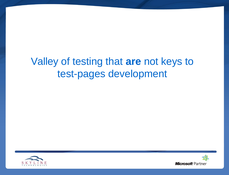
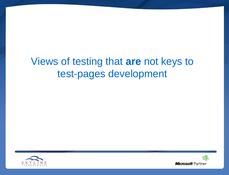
Valley: Valley -> Views
